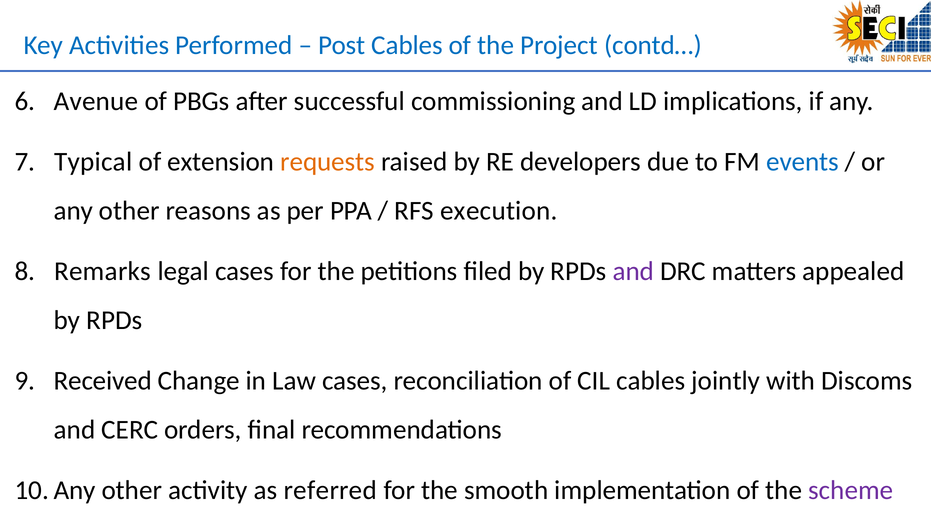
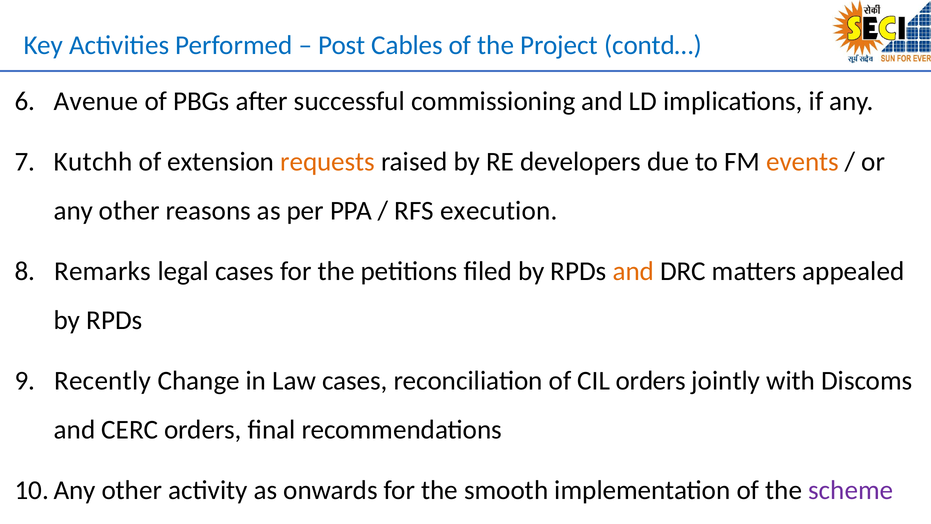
Typical: Typical -> Kutchh
events colour: blue -> orange
and at (633, 271) colour: purple -> orange
Received: Received -> Recently
CIL cables: cables -> orders
referred: referred -> onwards
